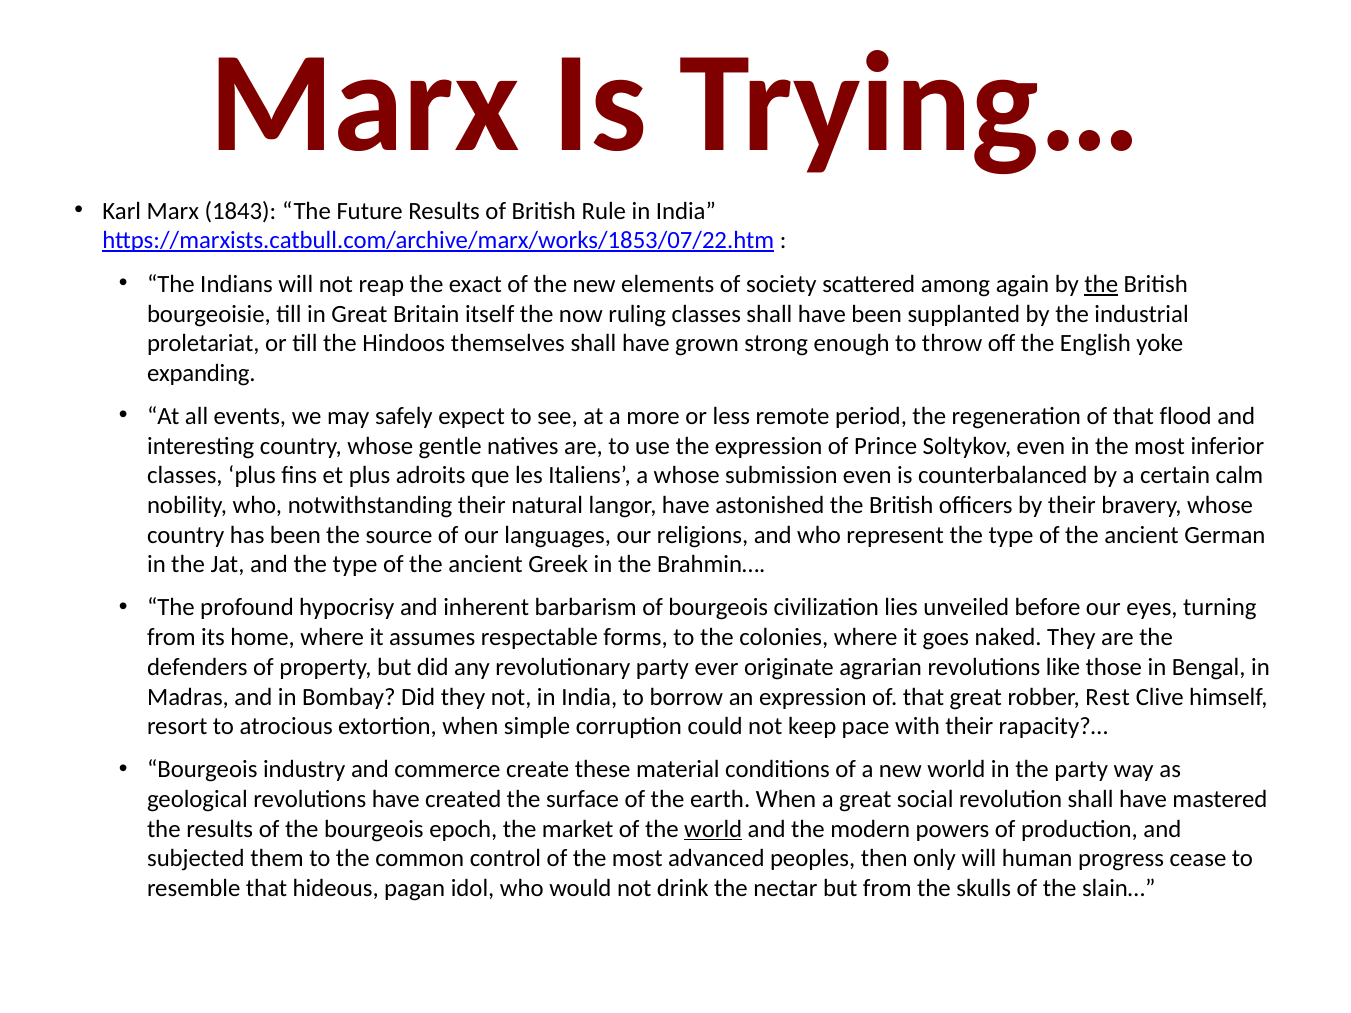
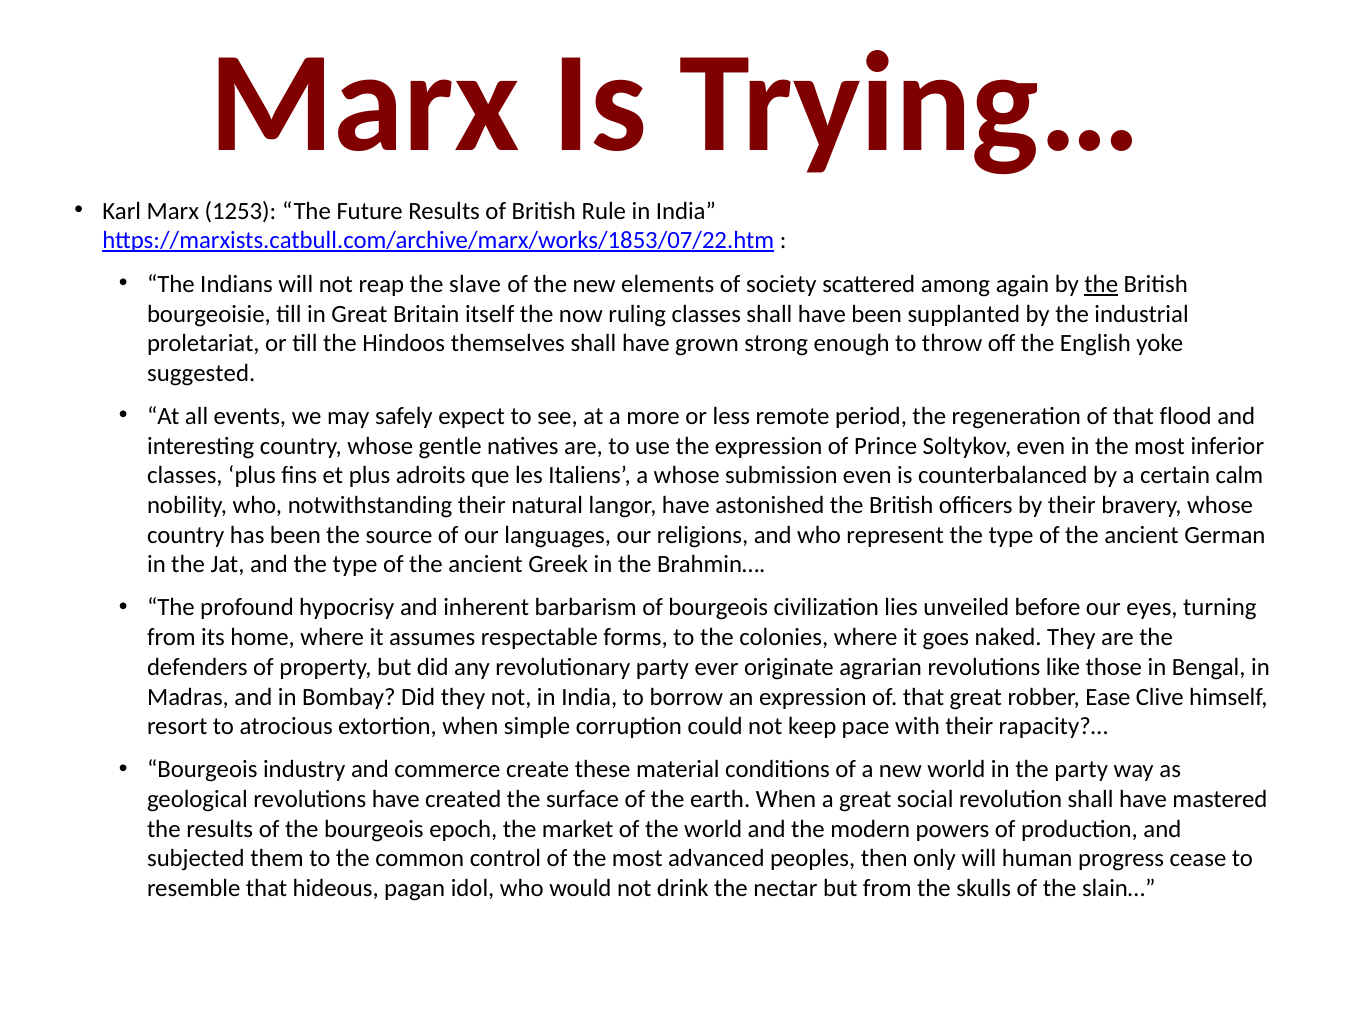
1843: 1843 -> 1253
exact: exact -> slave
expanding: expanding -> suggested
Rest: Rest -> Ease
world at (713, 829) underline: present -> none
